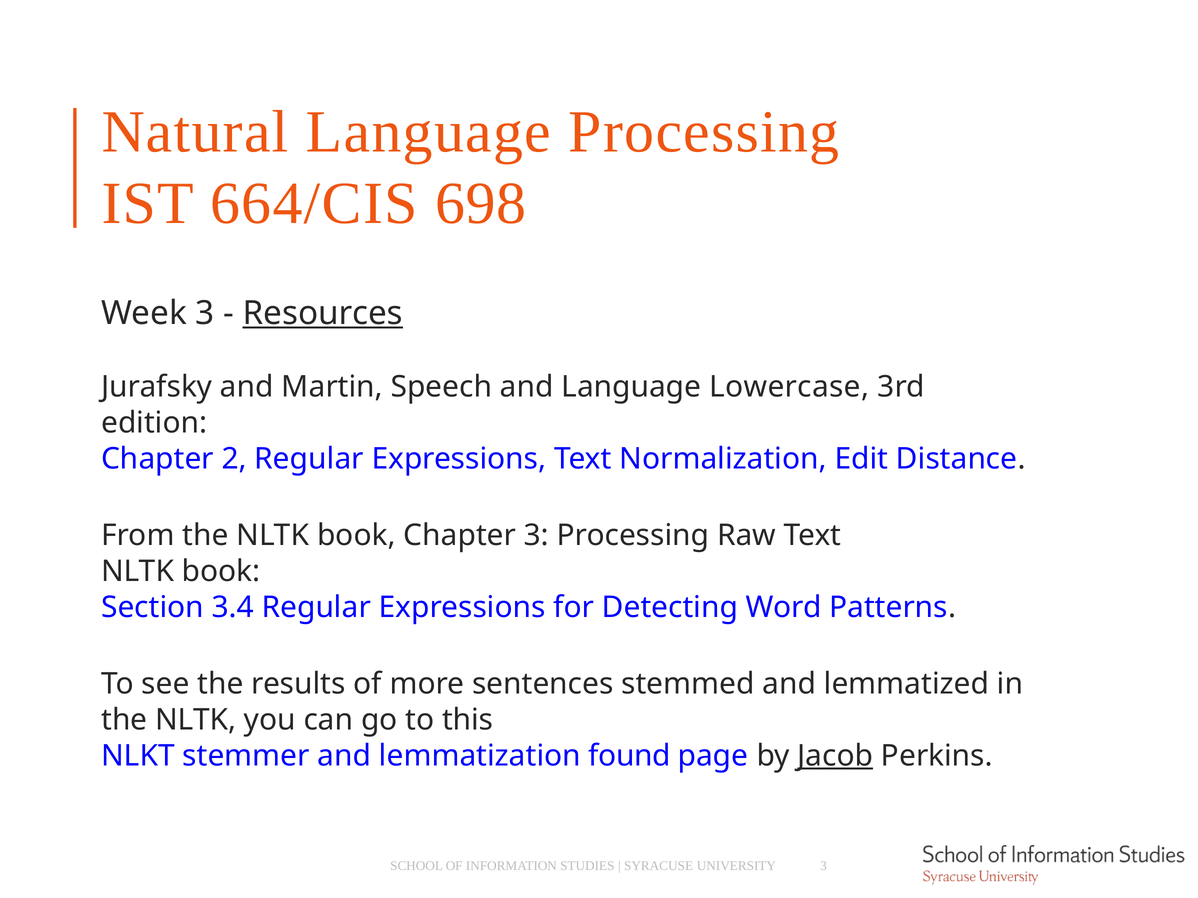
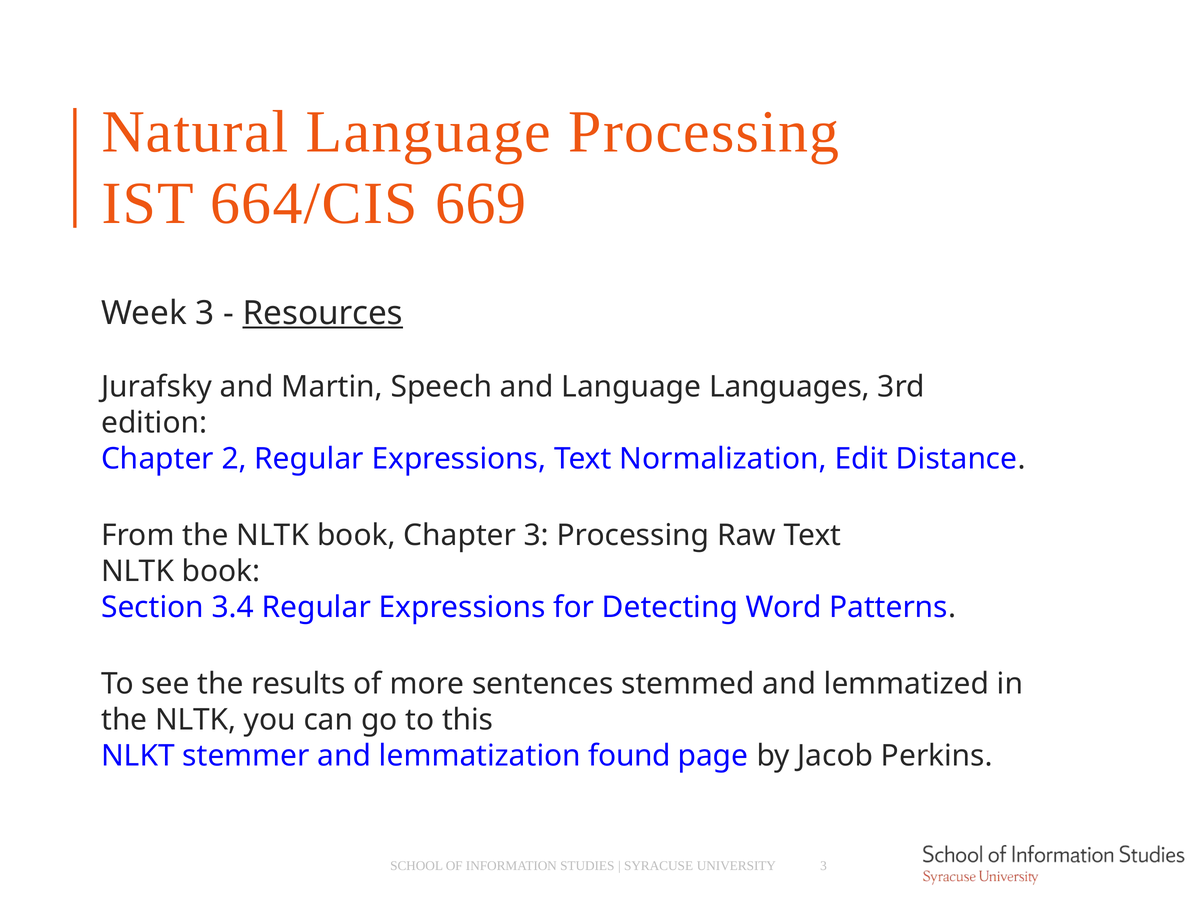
698: 698 -> 669
Lowercase: Lowercase -> Languages
Jacob underline: present -> none
